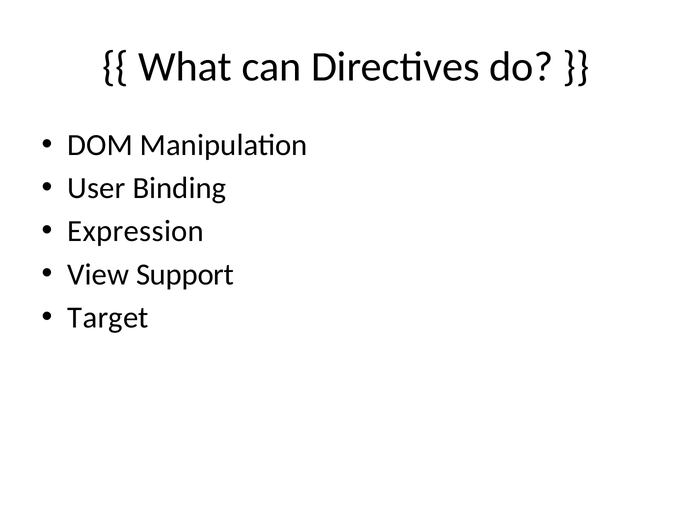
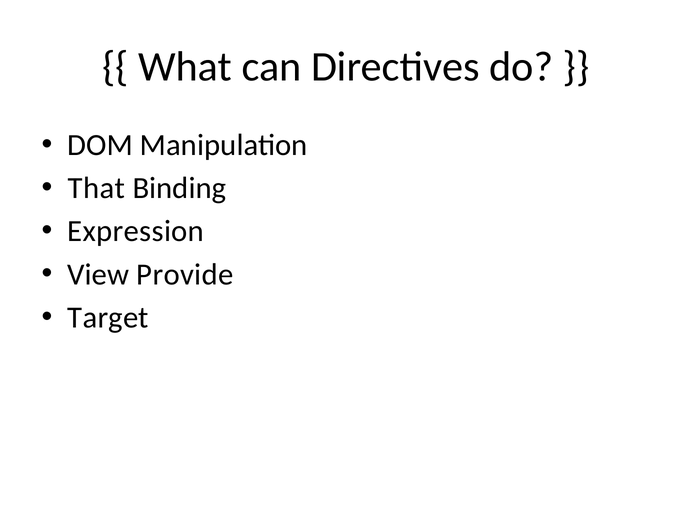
User: User -> That
Support: Support -> Provide
